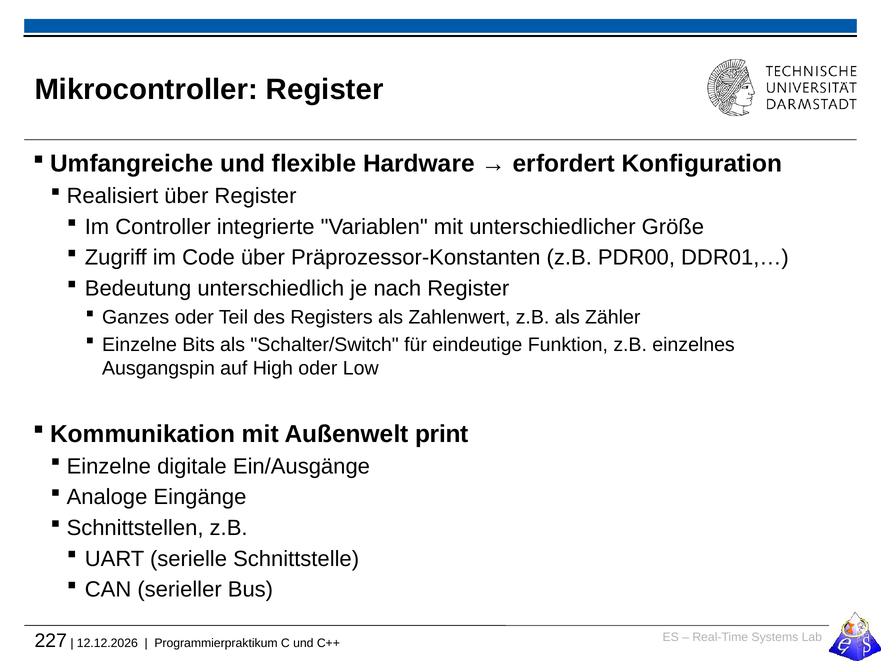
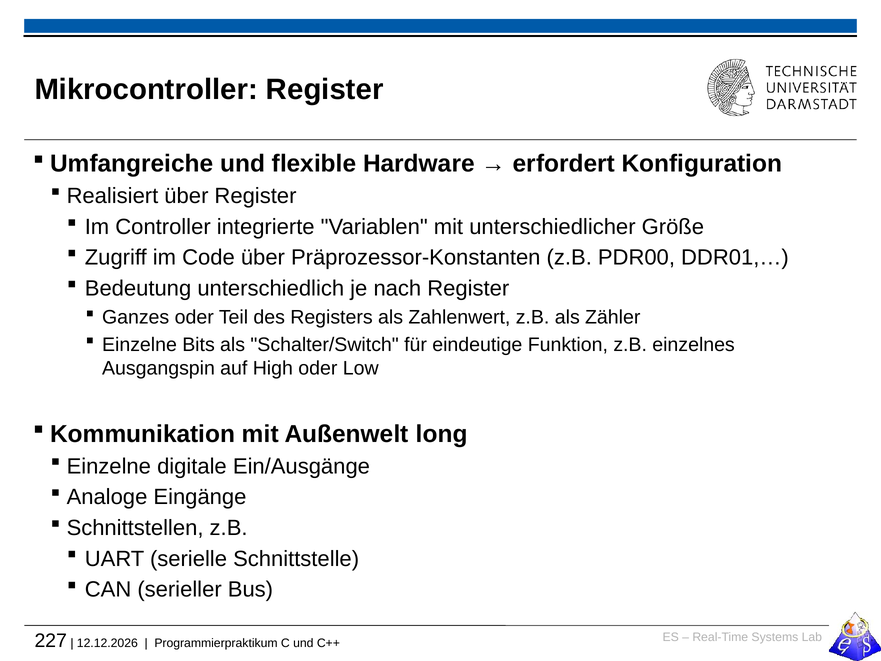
print: print -> long
